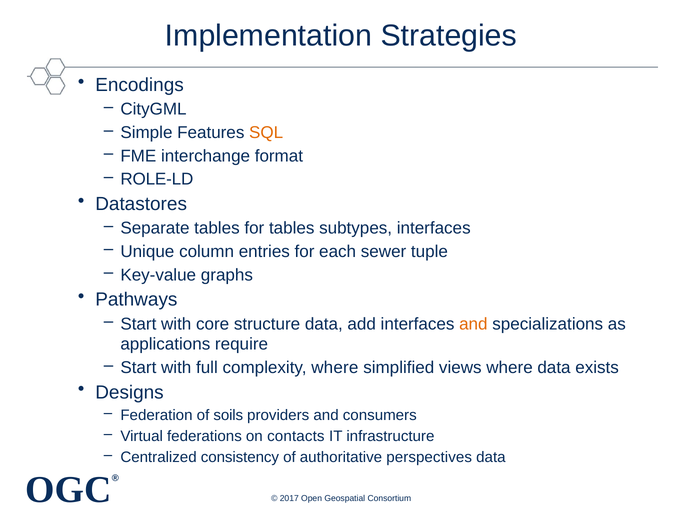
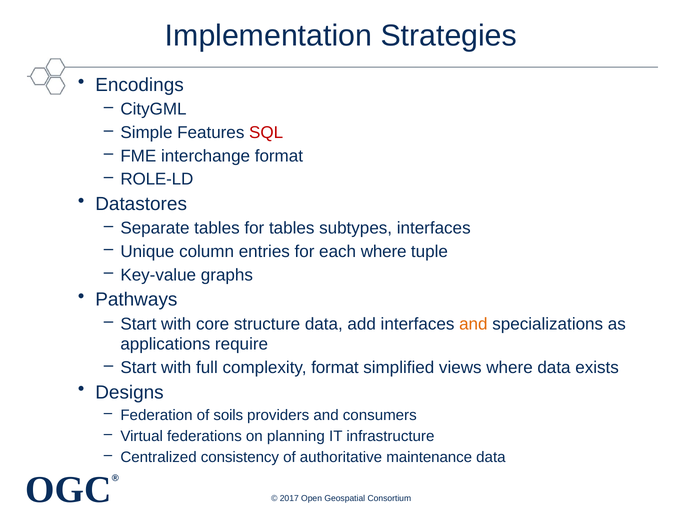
SQL colour: orange -> red
each sewer: sewer -> where
complexity where: where -> format
contacts: contacts -> planning
perspectives: perspectives -> maintenance
